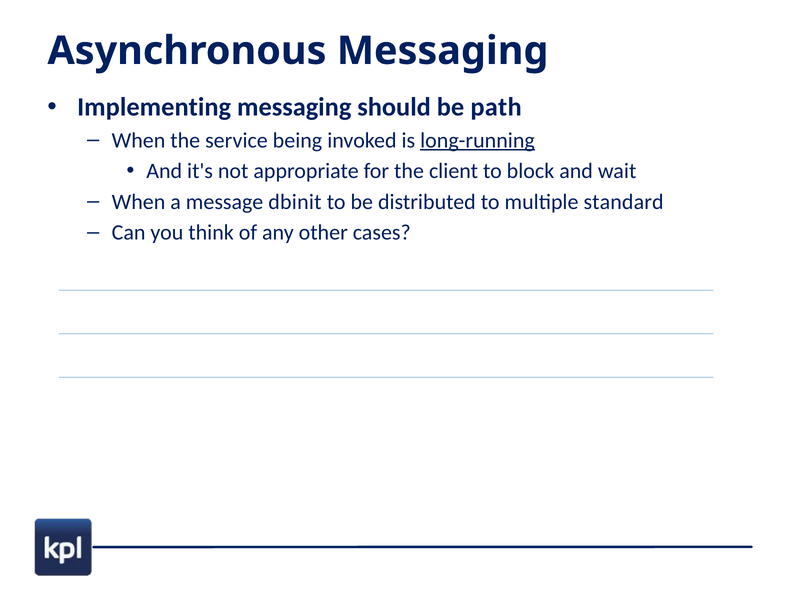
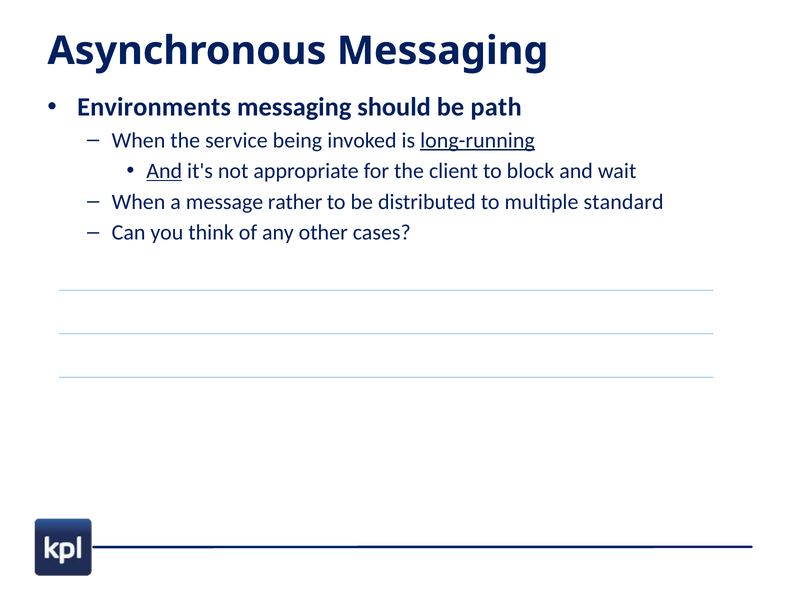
Implementing: Implementing -> Environments
And at (164, 171) underline: none -> present
dbinit: dbinit -> rather
